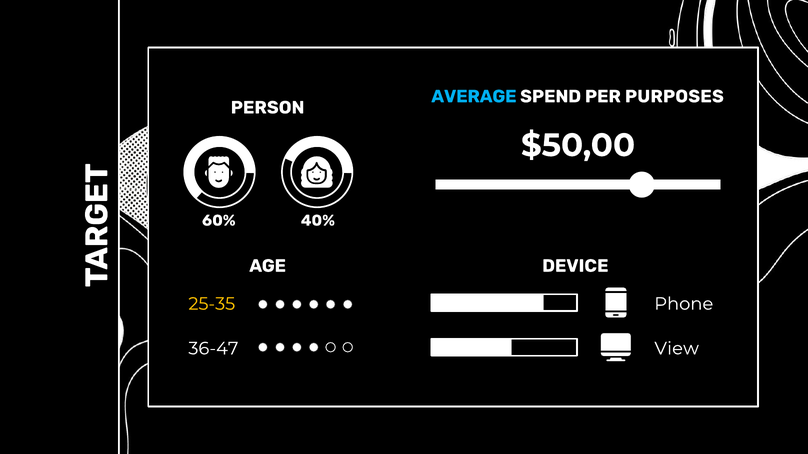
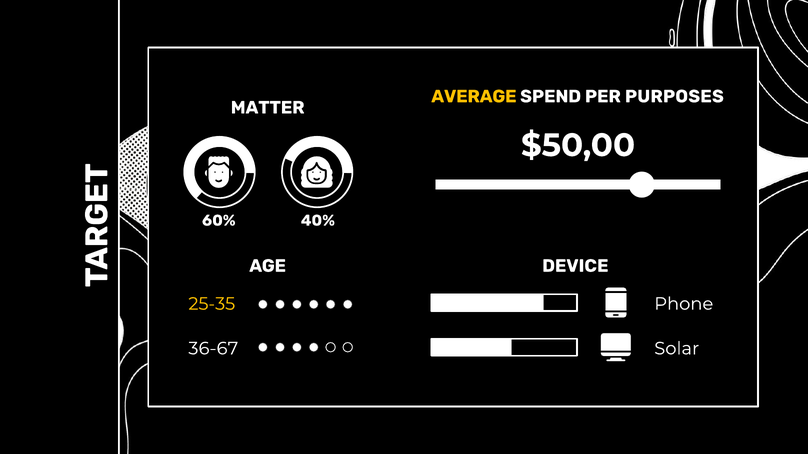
AVERAGE colour: light blue -> yellow
PERSON: PERSON -> MATTER
36-47: 36-47 -> 36-67
View: View -> Solar
